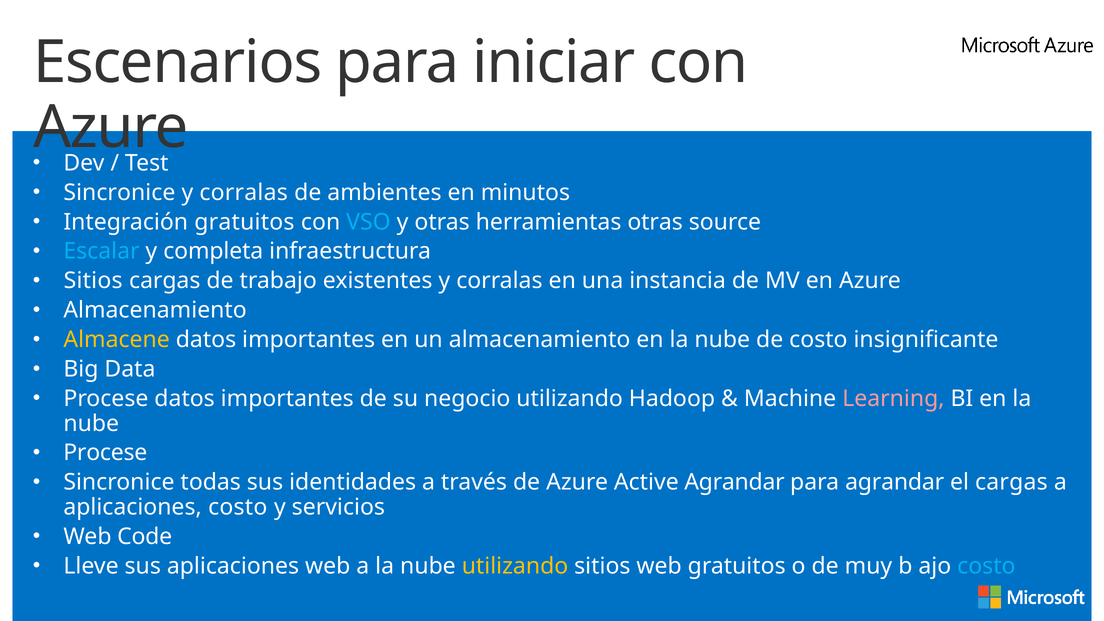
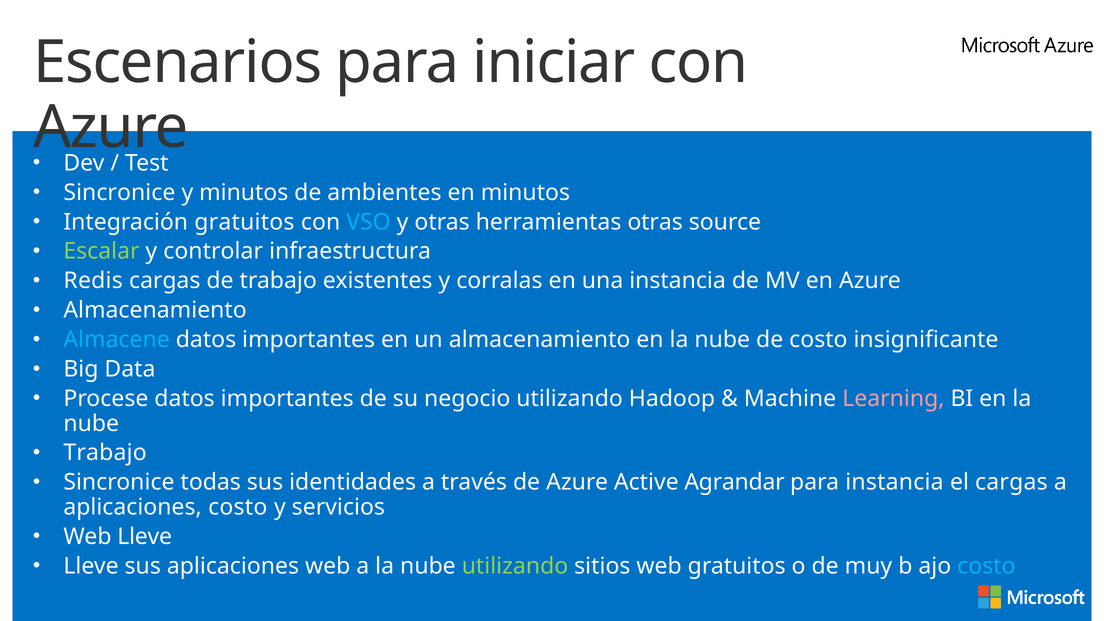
corralas at (244, 193): corralas -> minutos
Escalar colour: light blue -> light green
completa: completa -> controlar
Sitios at (93, 281): Sitios -> Redis
Almacene colour: yellow -> light blue
Procese at (105, 453): Procese -> Trabajo
para agrandar: agrandar -> instancia
Web Code: Code -> Lleve
utilizando at (515, 566) colour: yellow -> light green
